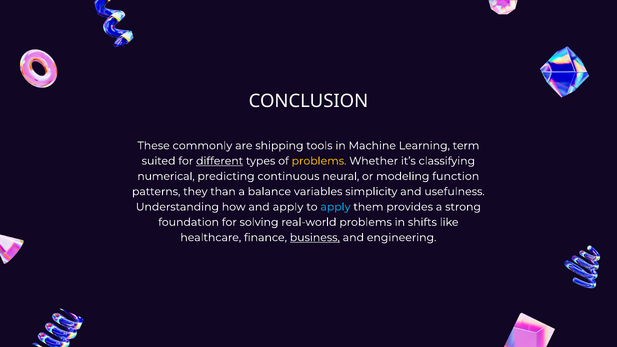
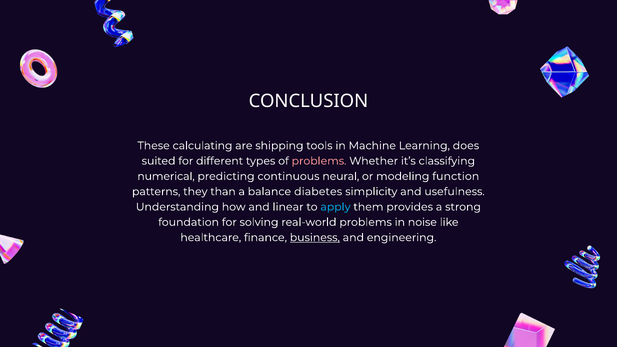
commonly: commonly -> calculating
term: term -> does
different underline: present -> none
problems at (319, 161) colour: yellow -> pink
variables: variables -> diabetes
and apply: apply -> linear
shifts: shifts -> noise
